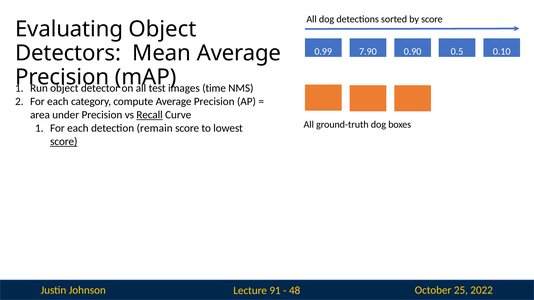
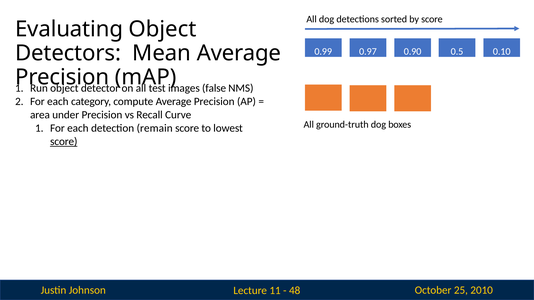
7.90: 7.90 -> 0.97
time: time -> false
Recall underline: present -> none
91: 91 -> 11
2022: 2022 -> 2010
